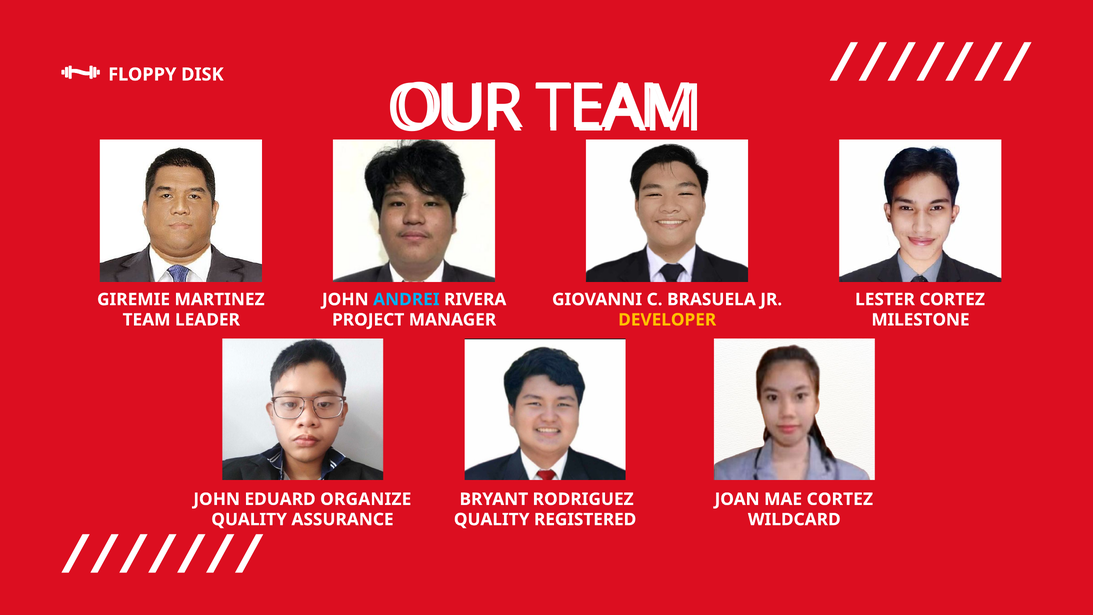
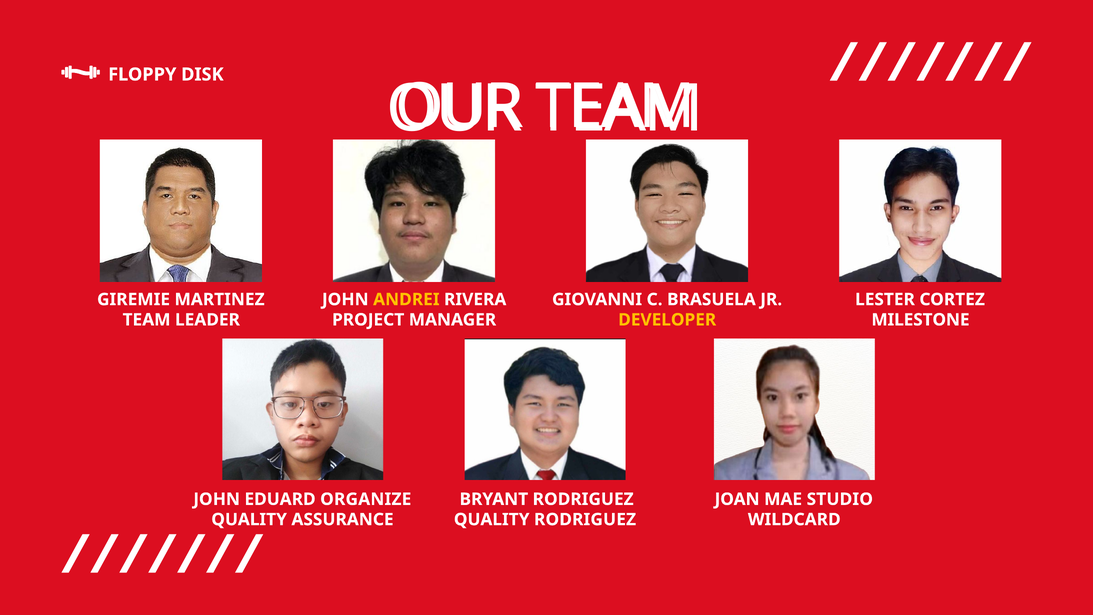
ANDREI colour: light blue -> yellow
MAE CORTEZ: CORTEZ -> STUDIO
QUALITY REGISTERED: REGISTERED -> RODRIGUEZ
